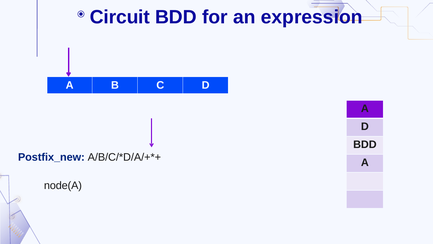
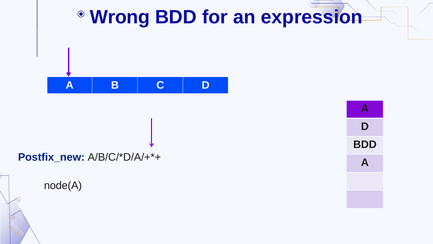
Circuit: Circuit -> Wrong
